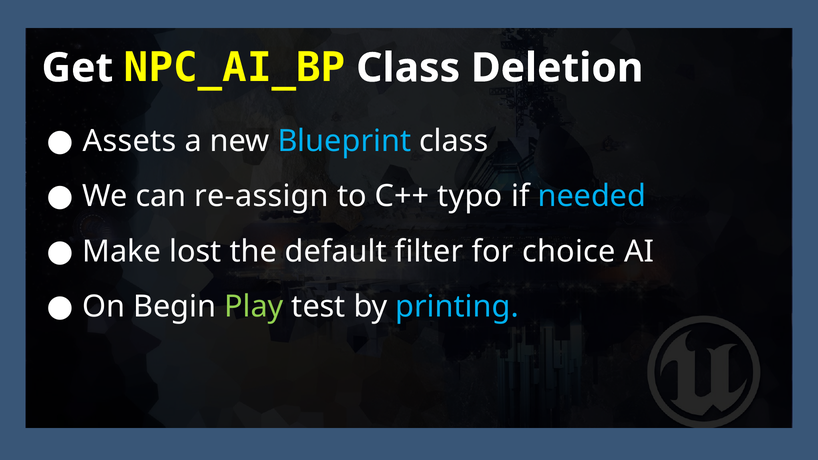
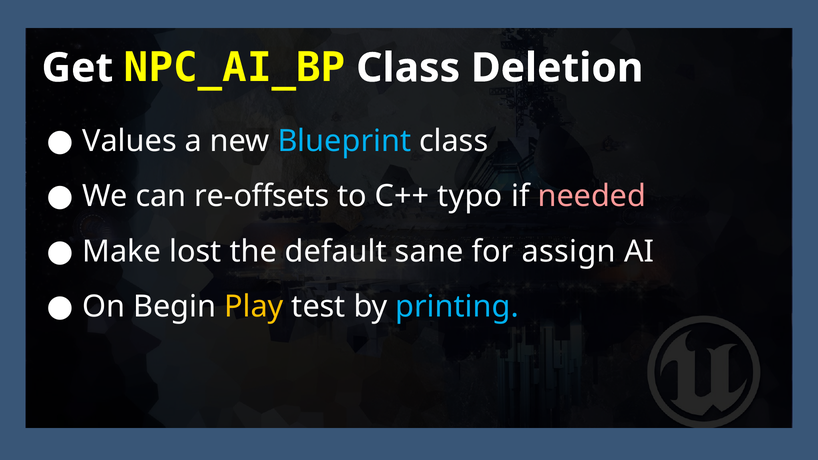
Assets: Assets -> Values
re-assign: re-assign -> re-offsets
needed colour: light blue -> pink
filter: filter -> sane
choice: choice -> assign
Play colour: light green -> yellow
